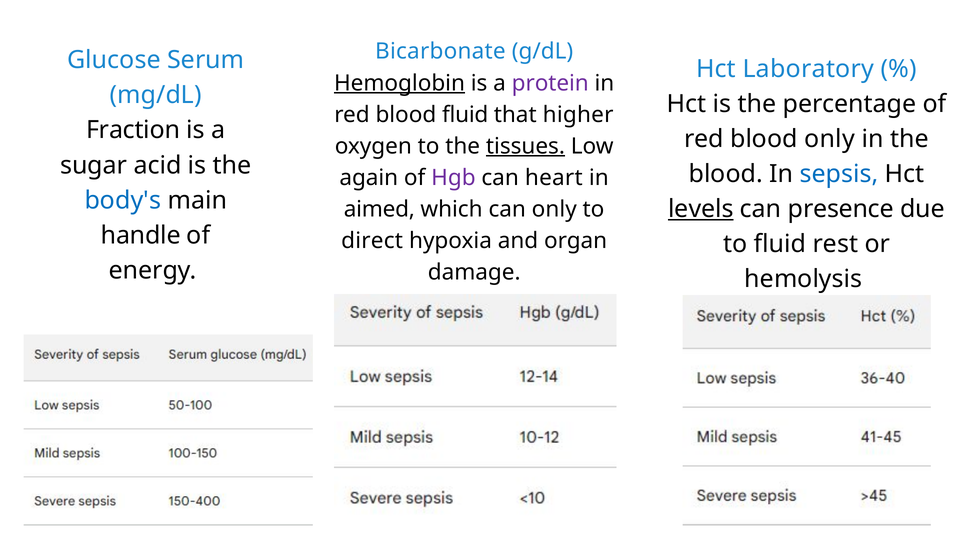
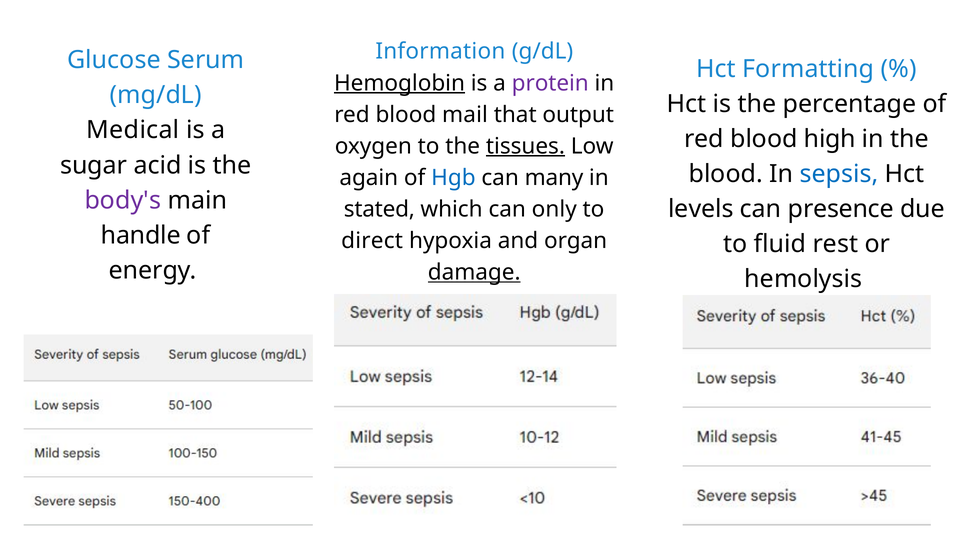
Bicarbonate: Bicarbonate -> Information
Laboratory: Laboratory -> Formatting
blood fluid: fluid -> mail
higher: higher -> output
Fraction: Fraction -> Medical
blood only: only -> high
Hgb colour: purple -> blue
heart: heart -> many
body's colour: blue -> purple
levels underline: present -> none
aimed: aimed -> stated
damage underline: none -> present
